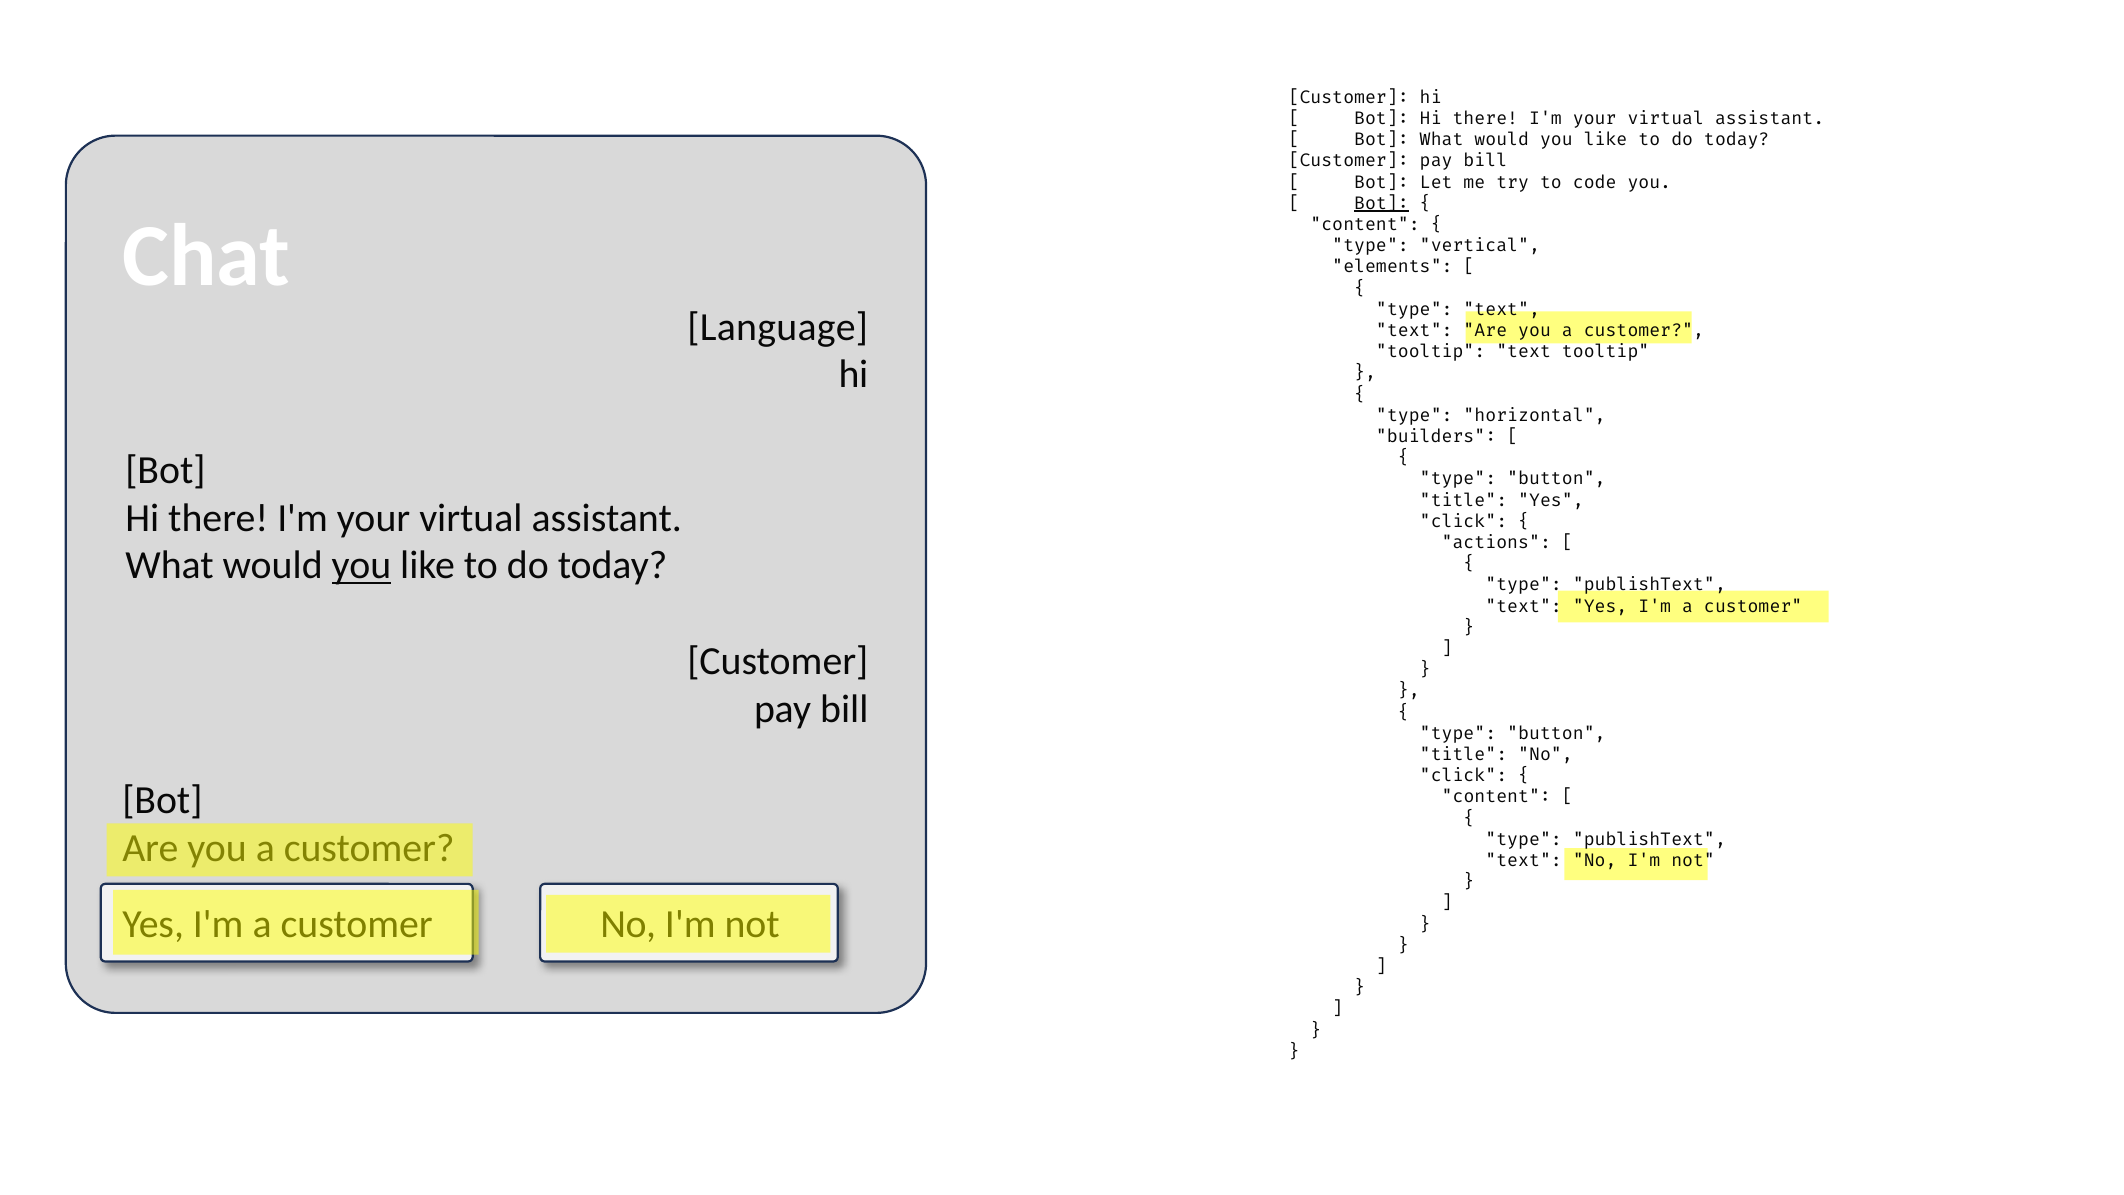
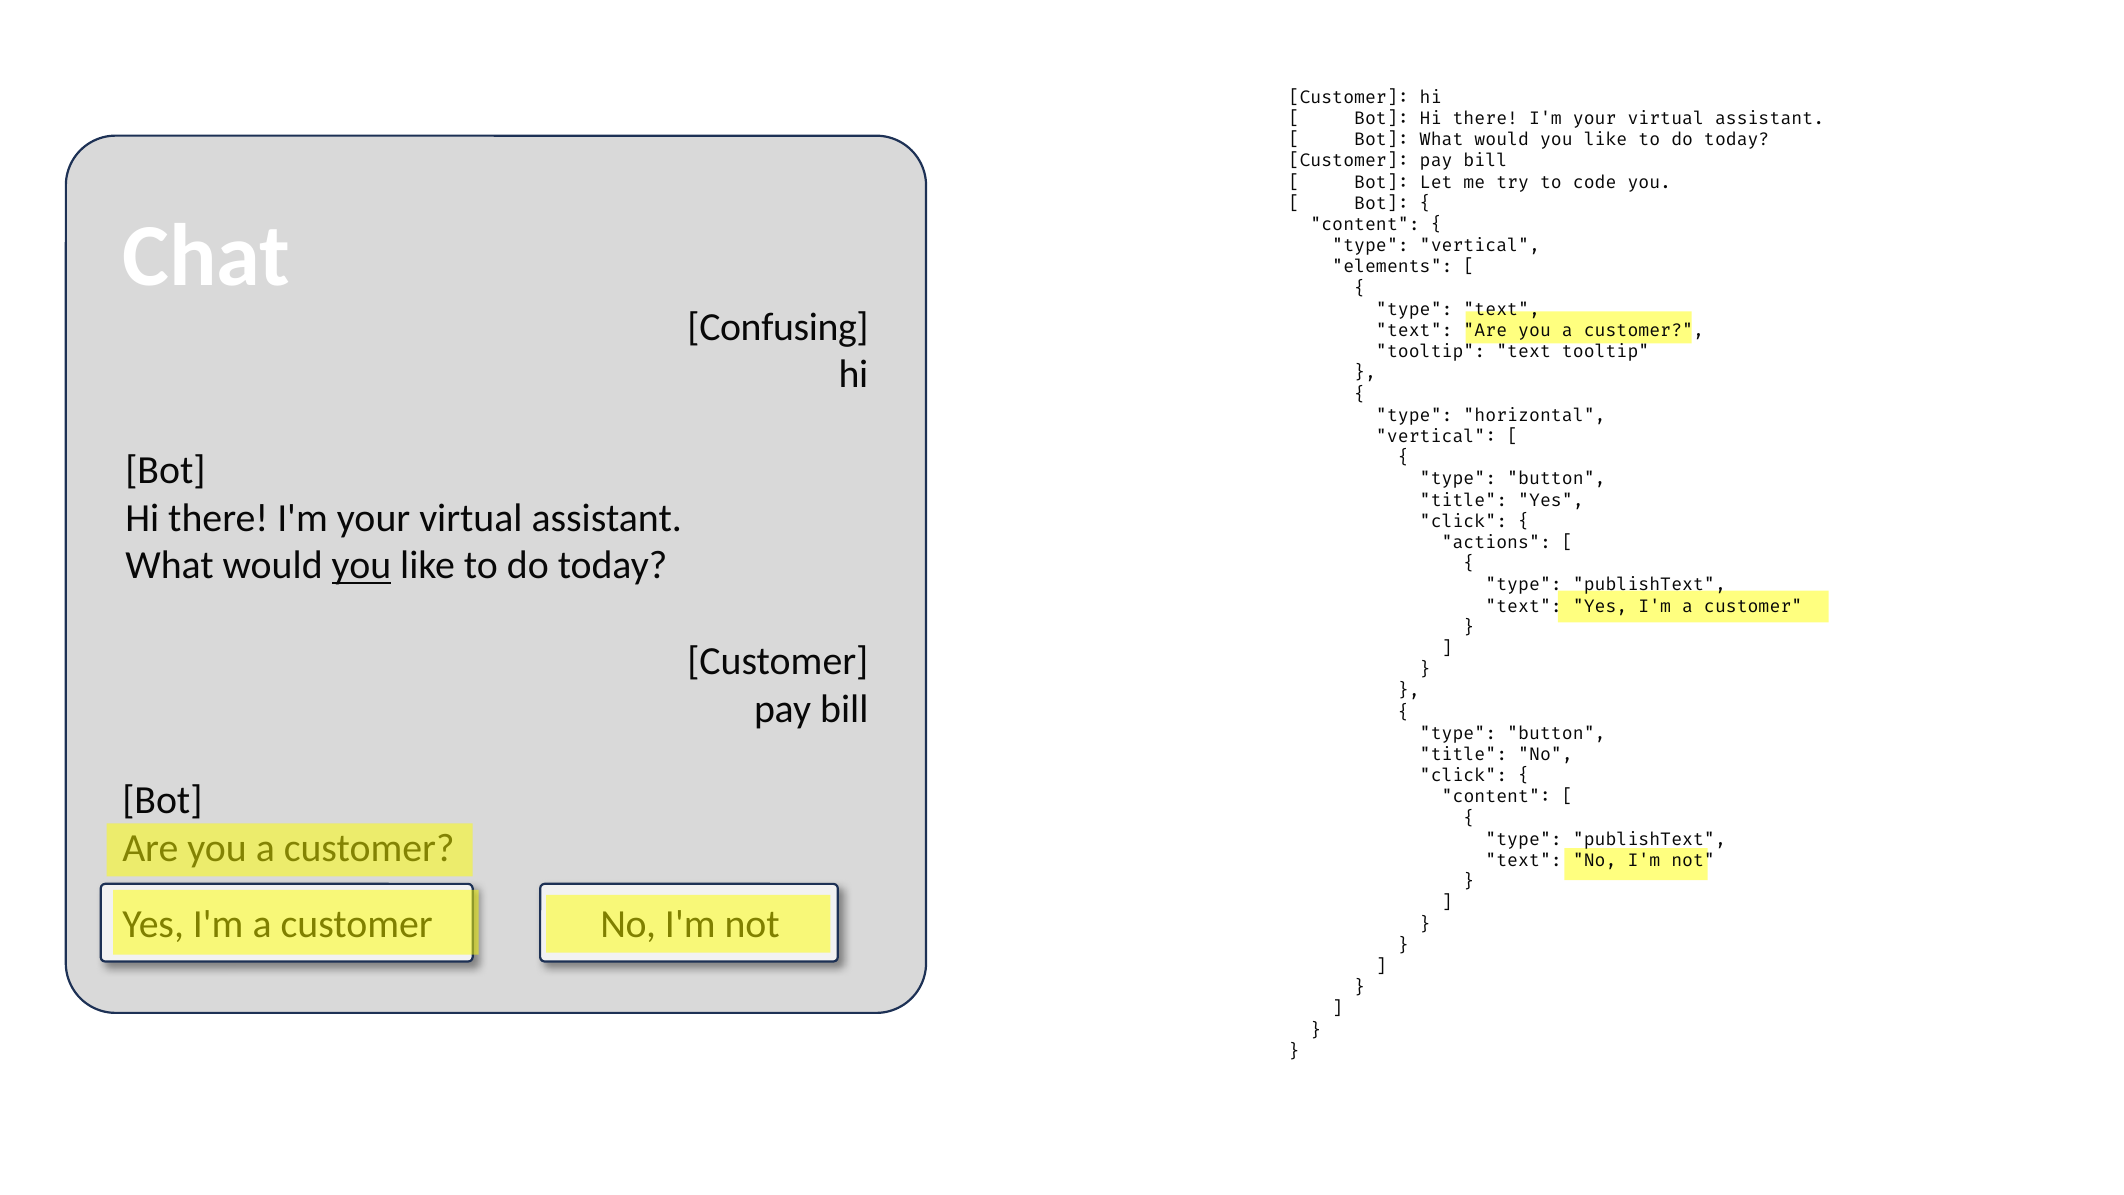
Bot at (1381, 203) underline: present -> none
Language: Language -> Confusing
builders at (1436, 436): builders -> vertical
